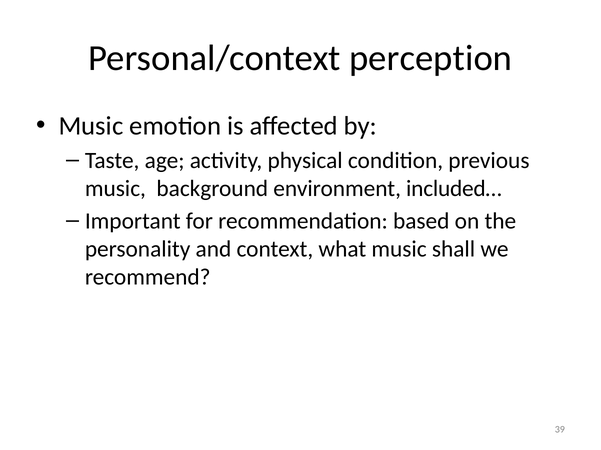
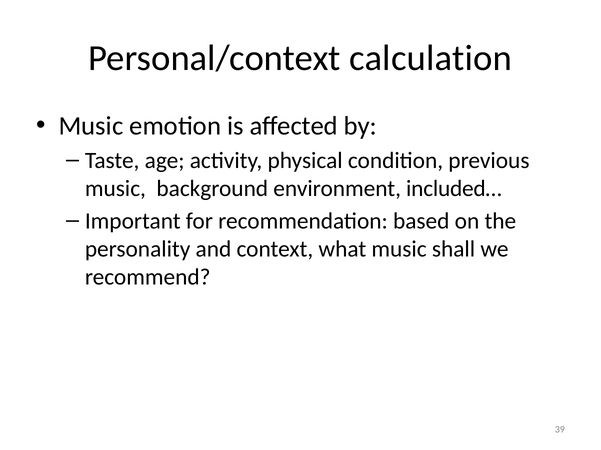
perception: perception -> calculation
